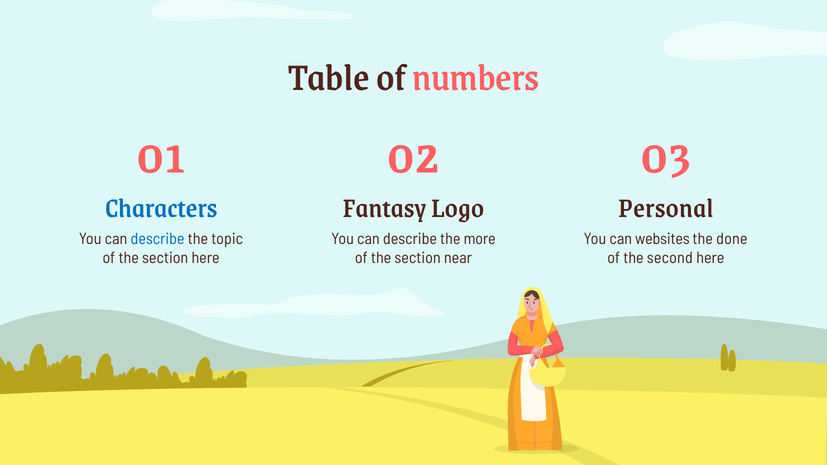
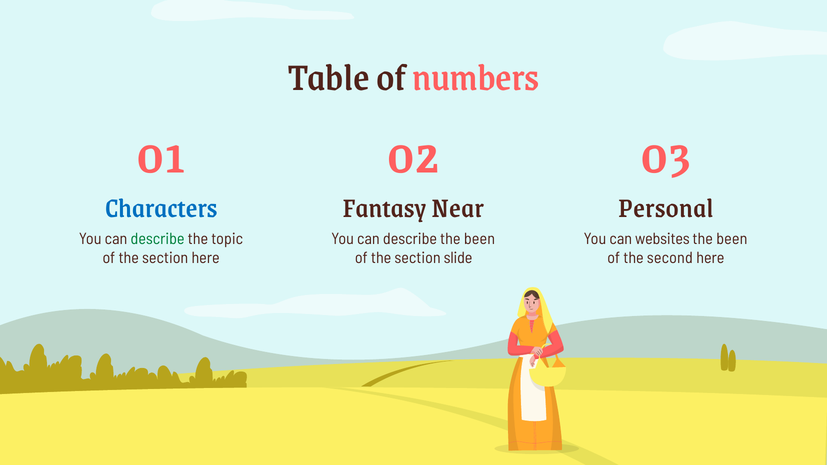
Logo: Logo -> Near
describe at (158, 239) colour: blue -> green
describe the more: more -> been
done at (732, 239): done -> been
near: near -> slide
